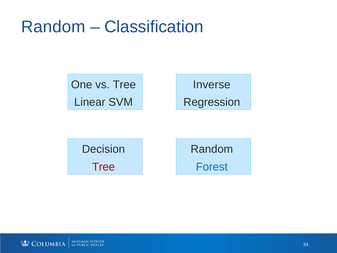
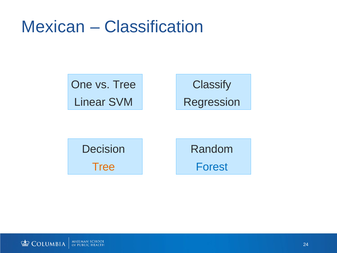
Random at (53, 27): Random -> Mexican
Inverse: Inverse -> Classify
Tree at (104, 167) colour: red -> orange
